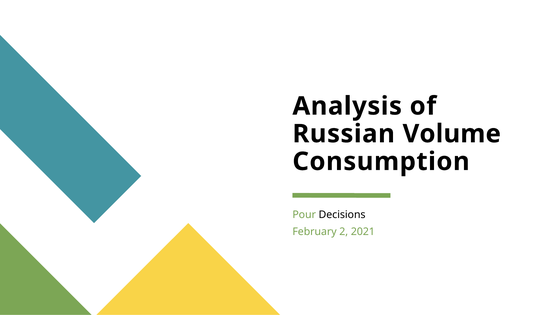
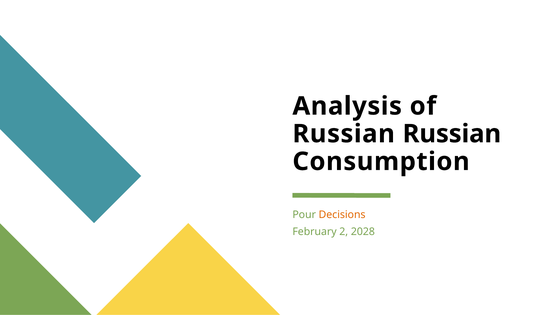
Russian Volume: Volume -> Russian
Decisions colour: black -> orange
2021: 2021 -> 2028
